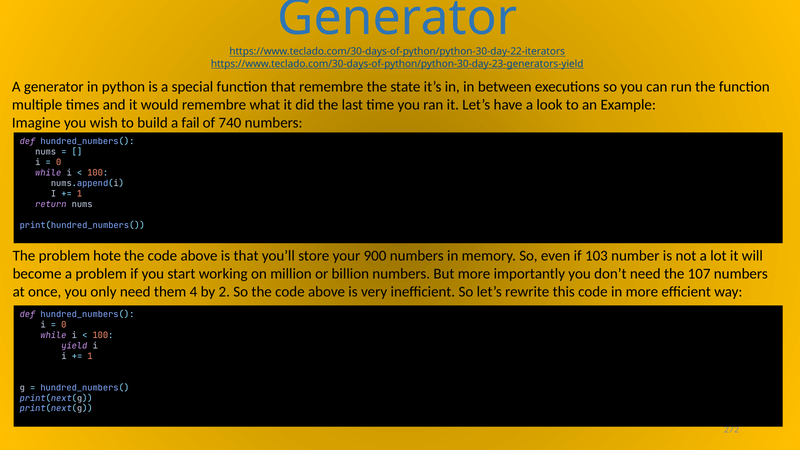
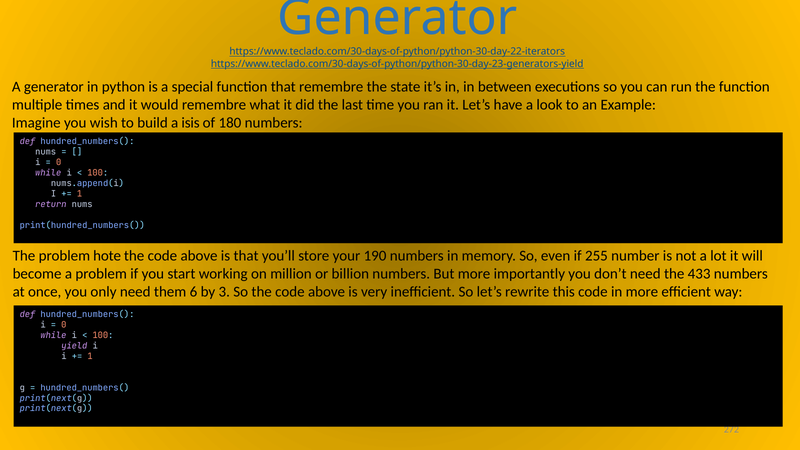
fail: fail -> isis
740: 740 -> 180
900: 900 -> 190
103: 103 -> 255
107: 107 -> 433
4: 4 -> 6
2: 2 -> 3
